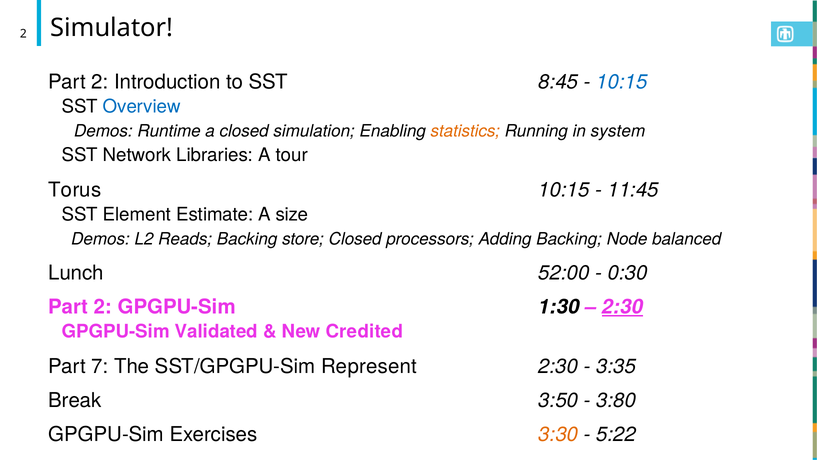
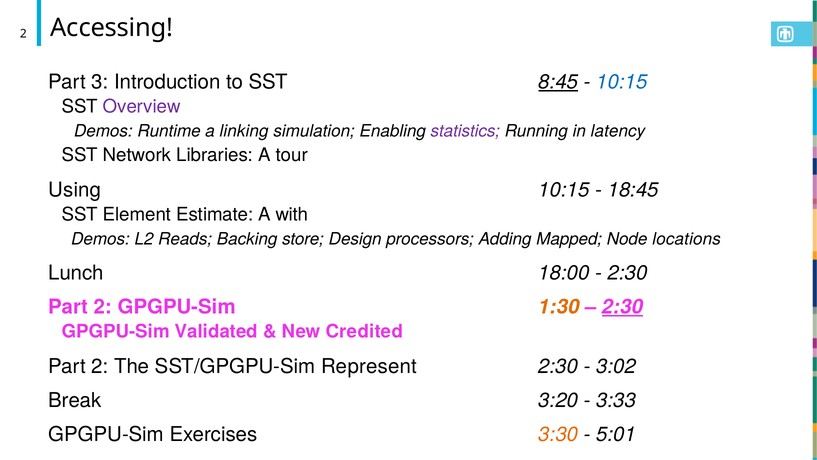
Simulator: Simulator -> Accessing
2 at (100, 82): 2 -> 3
8:45 underline: none -> present
Overview colour: blue -> purple
a closed: closed -> linking
statistics colour: orange -> purple
system: system -> latency
Torus: Torus -> Using
11:45: 11:45 -> 18:45
size: size -> with
store Closed: Closed -> Design
Adding Backing: Backing -> Mapped
balanced: balanced -> locations
52:00: 52:00 -> 18:00
0:30 at (628, 273): 0:30 -> 2:30
1:30 colour: black -> orange
7 at (100, 366): 7 -> 2
3:35: 3:35 -> 3:02
3:50: 3:50 -> 3:20
3:80: 3:80 -> 3:33
5:22: 5:22 -> 5:01
